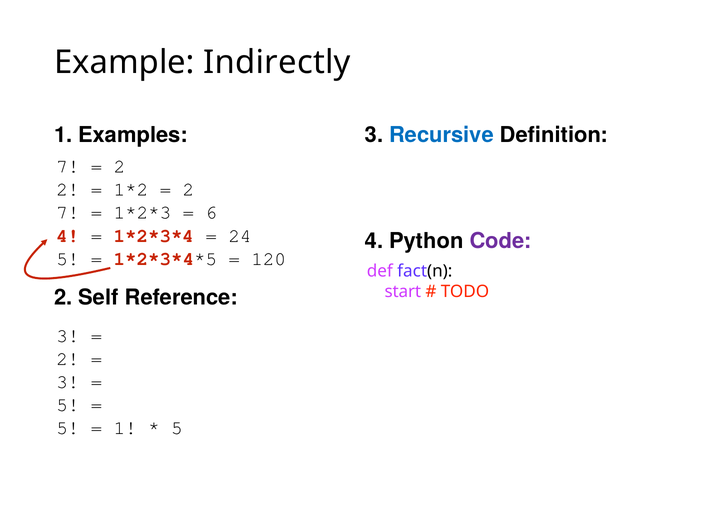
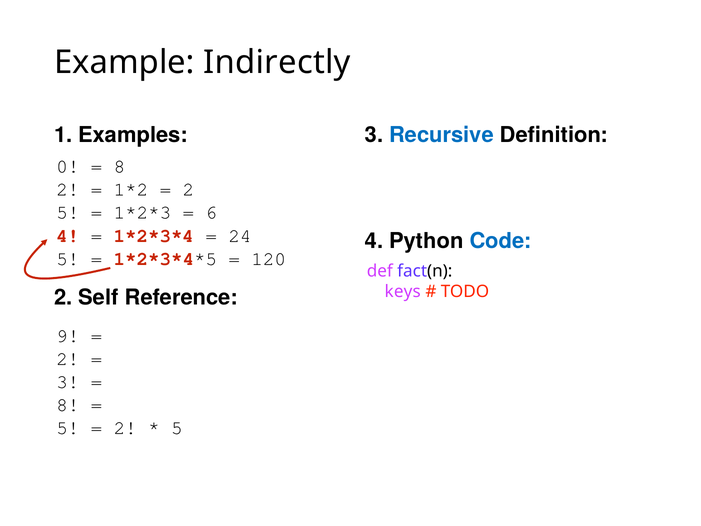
7 at (68, 167): 7 -> 0
2 at (119, 167): 2 -> 8
7 at (68, 213): 7 -> 5
Code colour: purple -> blue
start: start -> keys
3 at (68, 336): 3 -> 9
5 at (68, 405): 5 -> 8
1 at (125, 428): 1 -> 2
